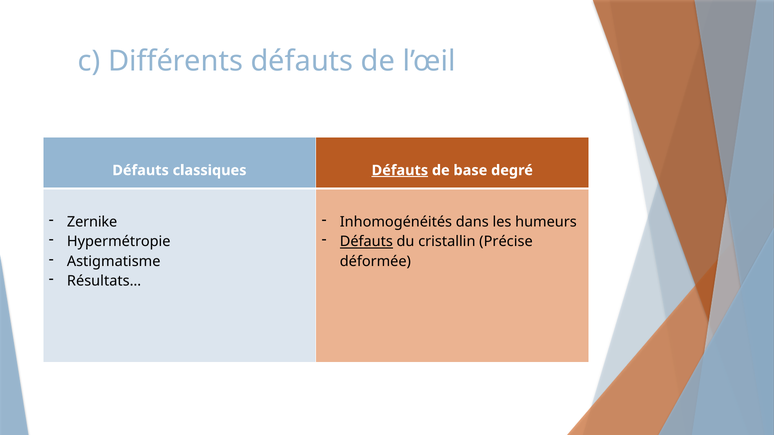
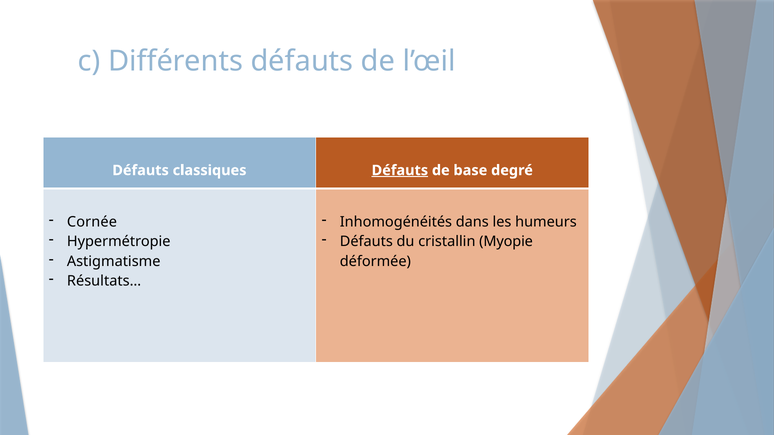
Zernike: Zernike -> Cornée
Défauts at (366, 242) underline: present -> none
Précise: Précise -> Myopie
